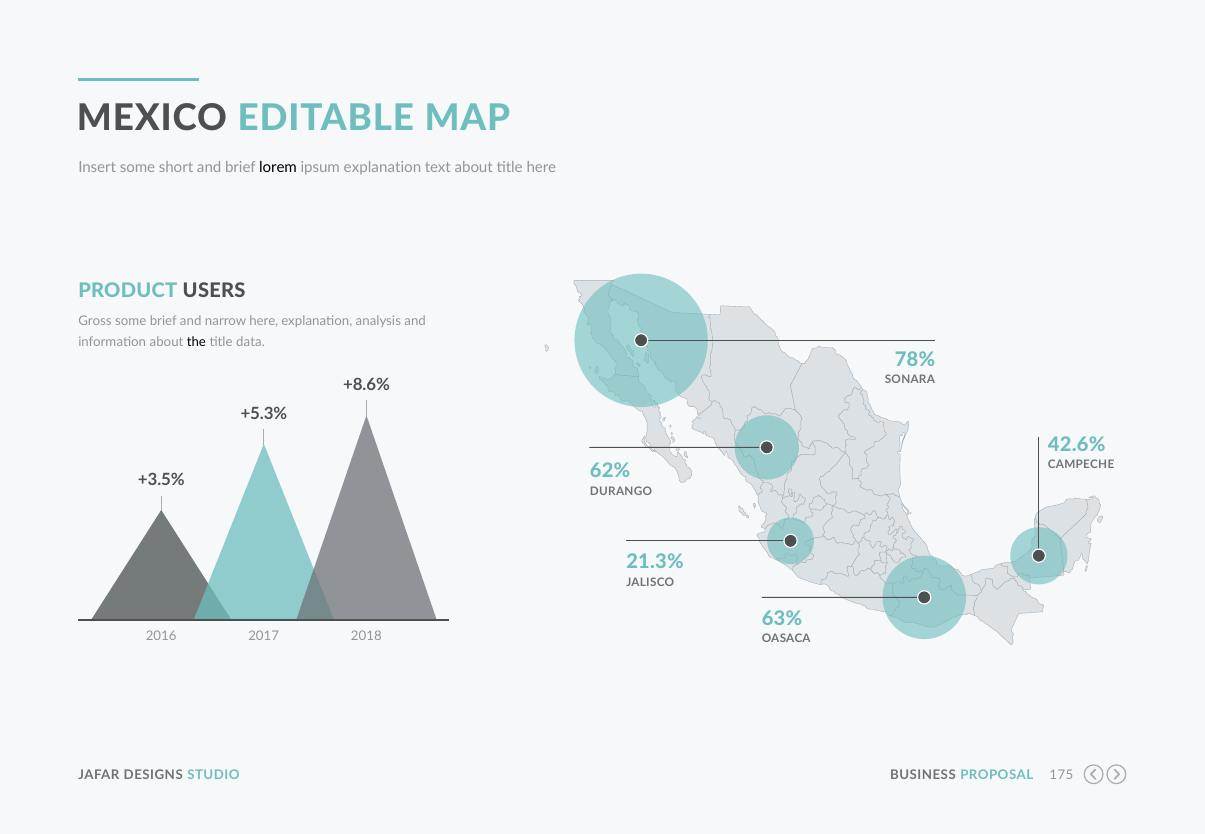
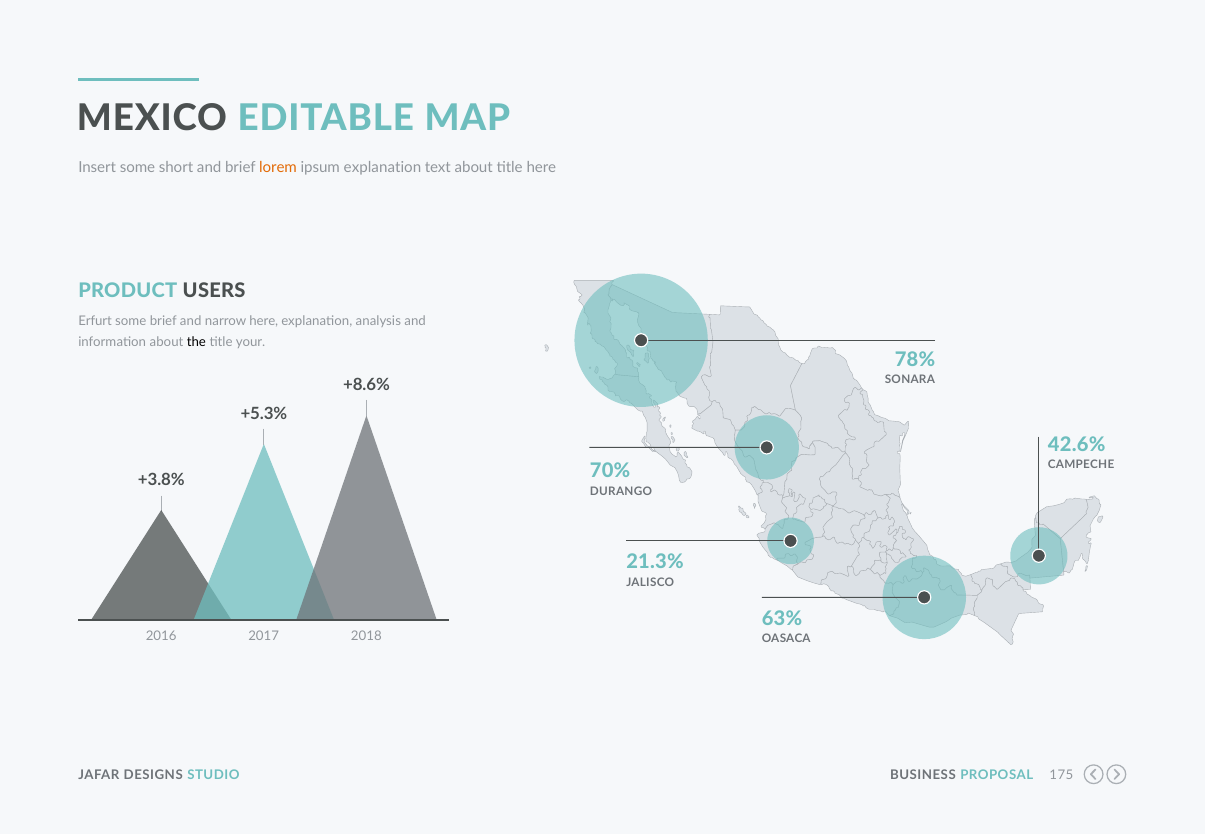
lorem colour: black -> orange
Gross: Gross -> Erfurt
data: data -> your
62%: 62% -> 70%
+3.5%: +3.5% -> +3.8%
